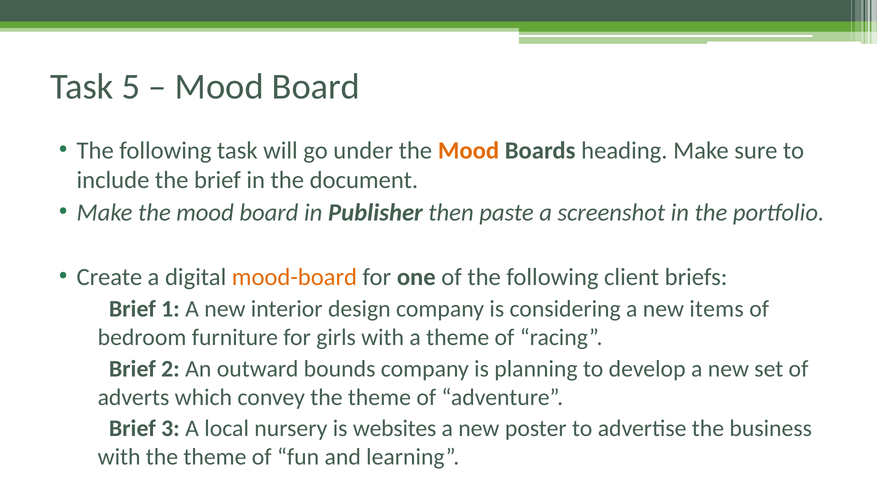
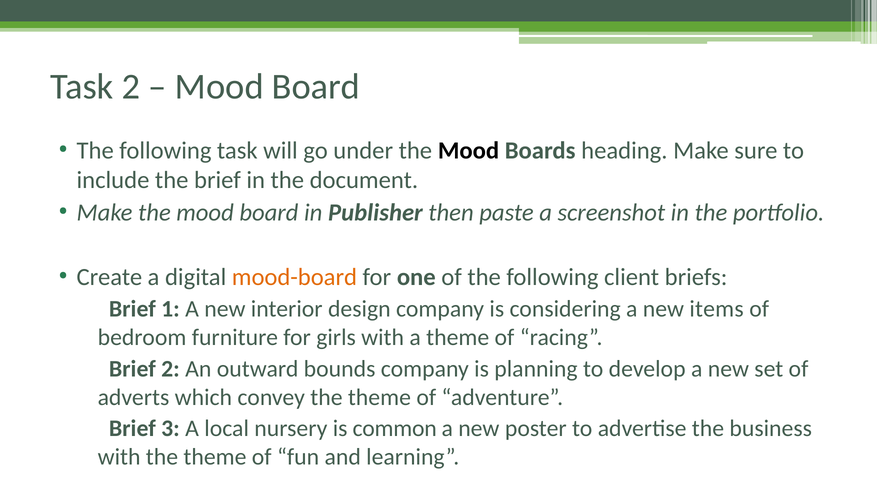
Task 5: 5 -> 2
Mood at (469, 151) colour: orange -> black
websites: websites -> common
